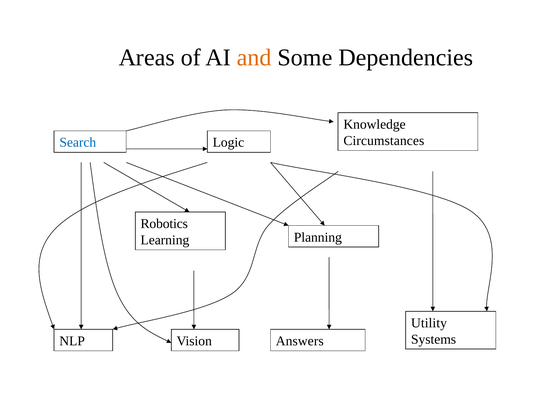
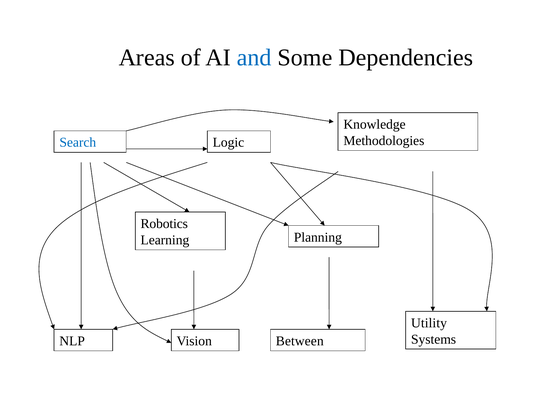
and colour: orange -> blue
Circumstances: Circumstances -> Methodologies
Answers: Answers -> Between
